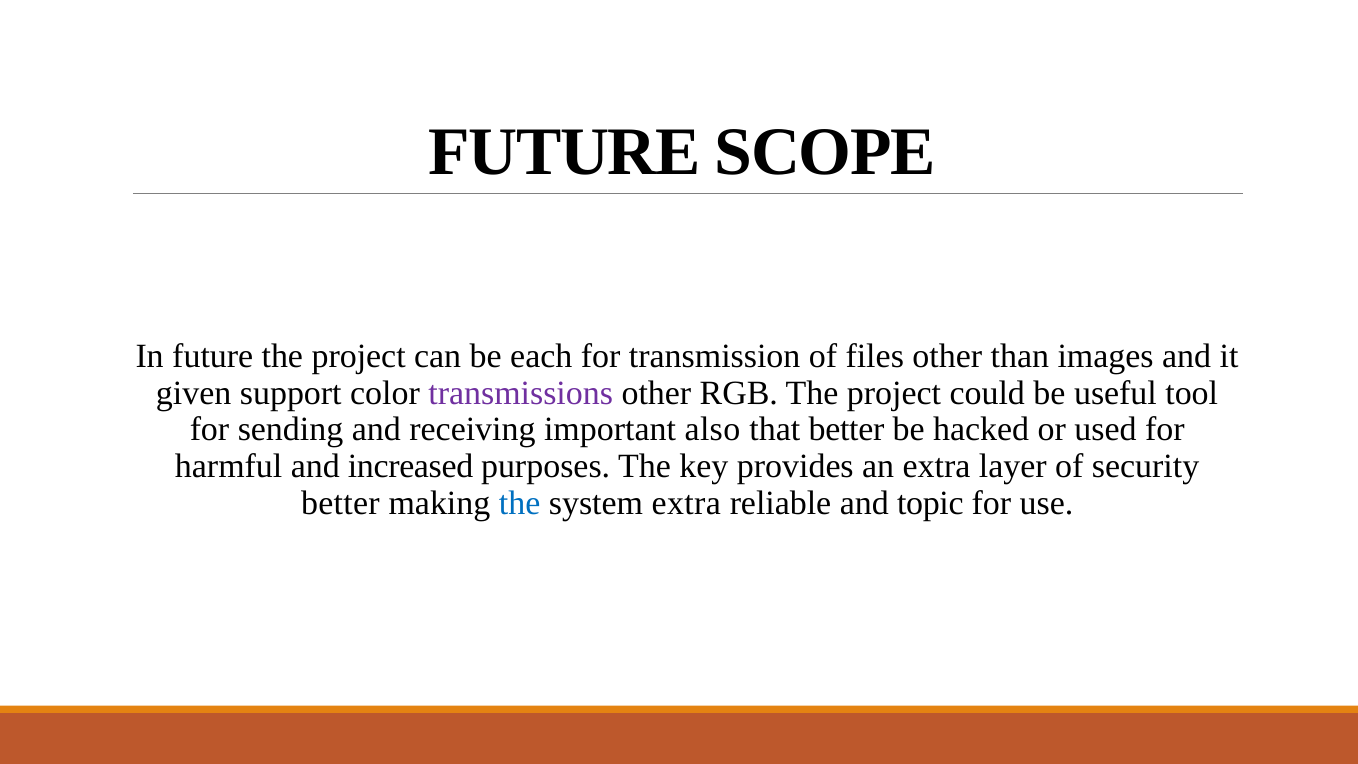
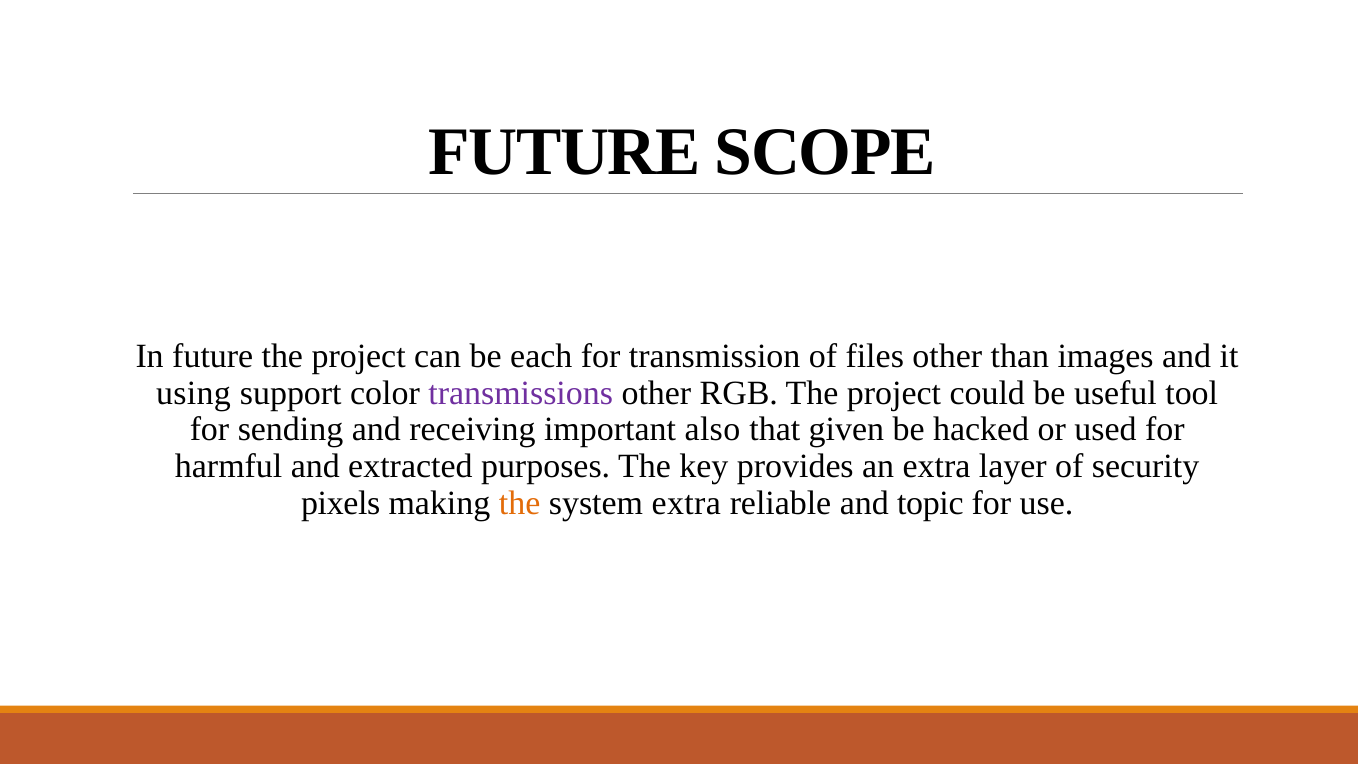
given: given -> using
that better: better -> given
increased: increased -> extracted
better at (340, 503): better -> pixels
the at (520, 503) colour: blue -> orange
